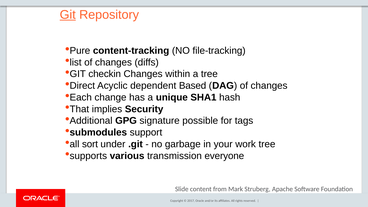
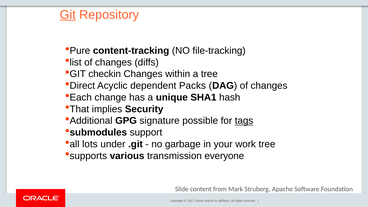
Based: Based -> Packs
tags underline: none -> present
sort: sort -> lots
